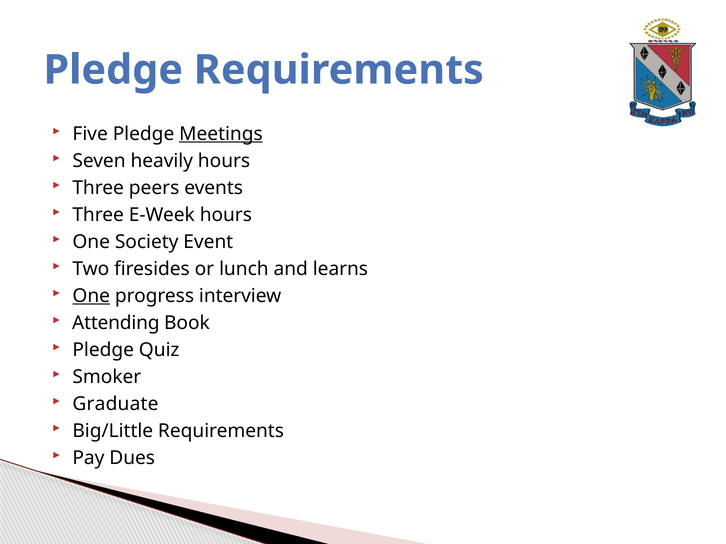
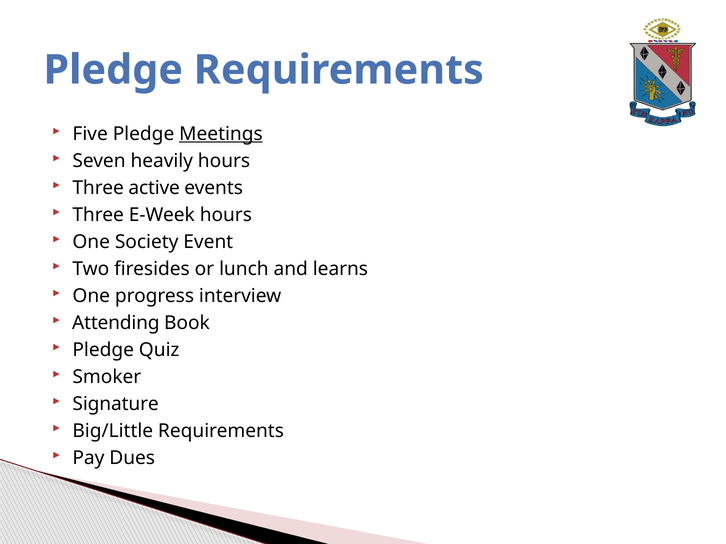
peers: peers -> active
One at (91, 296) underline: present -> none
Graduate: Graduate -> Signature
